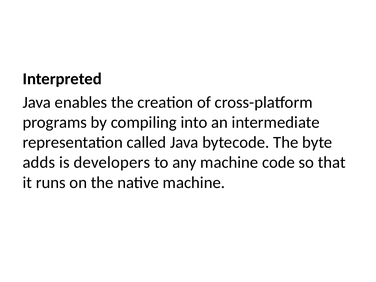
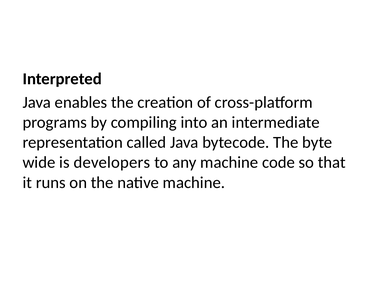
adds: adds -> wide
